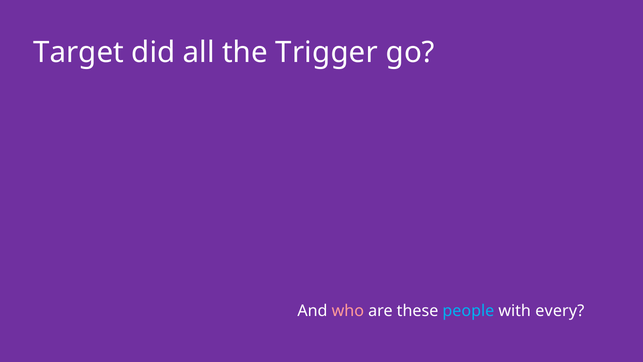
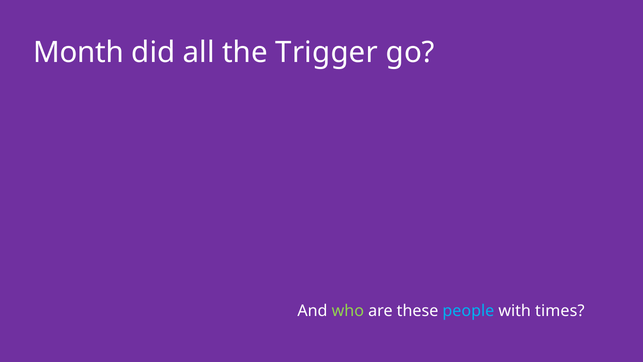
Target: Target -> Month
who colour: pink -> light green
every: every -> times
